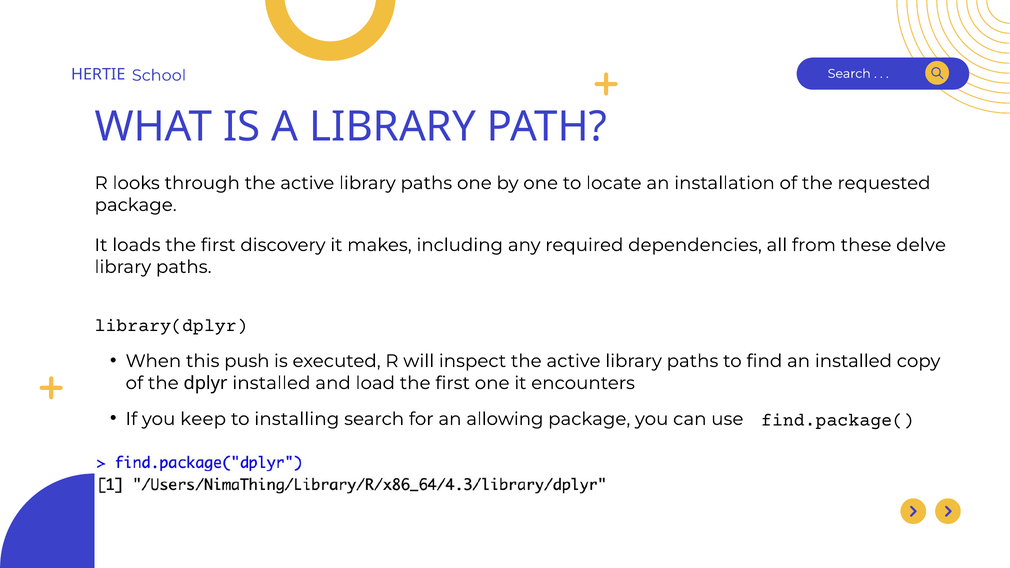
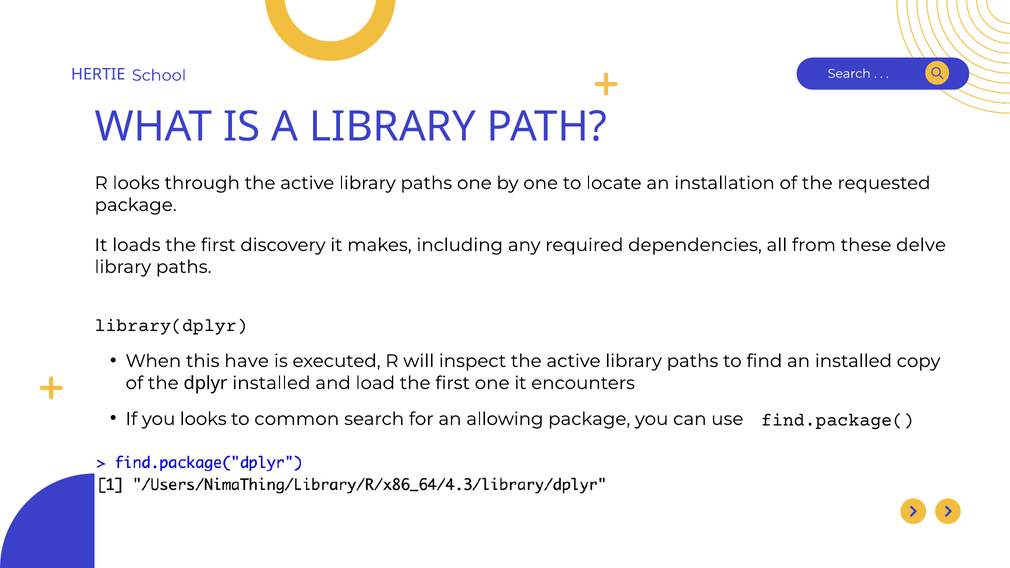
push: push -> have
you keep: keep -> looks
installing: installing -> common
